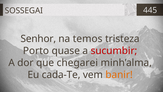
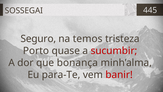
Senhor: Senhor -> Seguro
chegarei: chegarei -> bonança
cada-Te: cada-Te -> para-Te
banir colour: orange -> red
